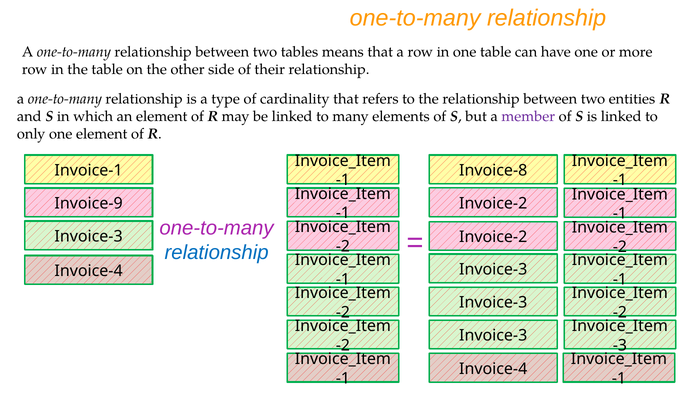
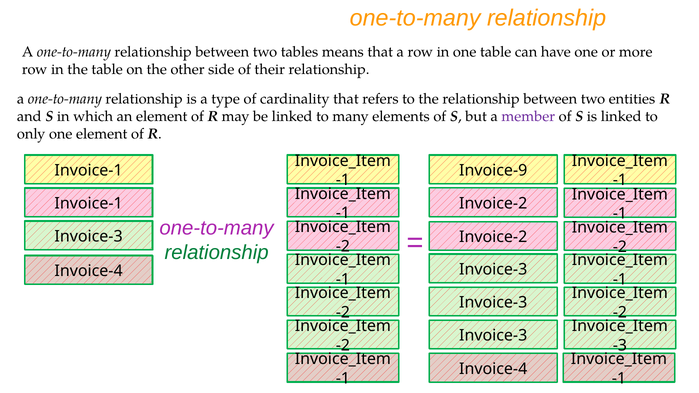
Invoice-8: Invoice-8 -> Invoice-9
Invoice-9 at (89, 204): Invoice-9 -> Invoice-1
relationship at (217, 253) colour: blue -> green
